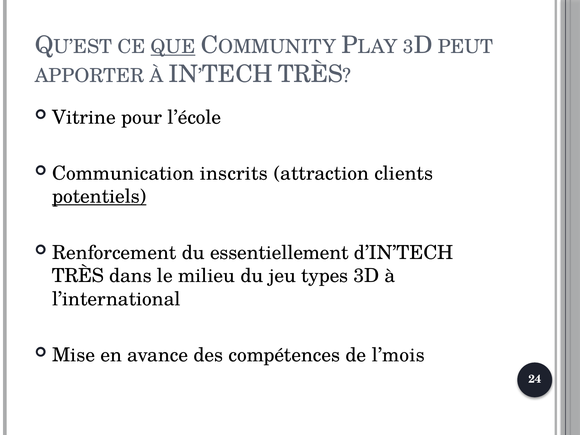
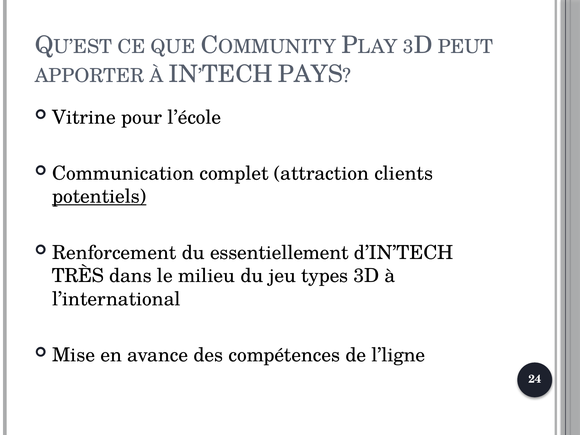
QUE underline: present -> none
TRÈS at (310, 74): TRÈS -> PAYS
inscrits: inscrits -> complet
l’mois: l’mois -> l’ligne
